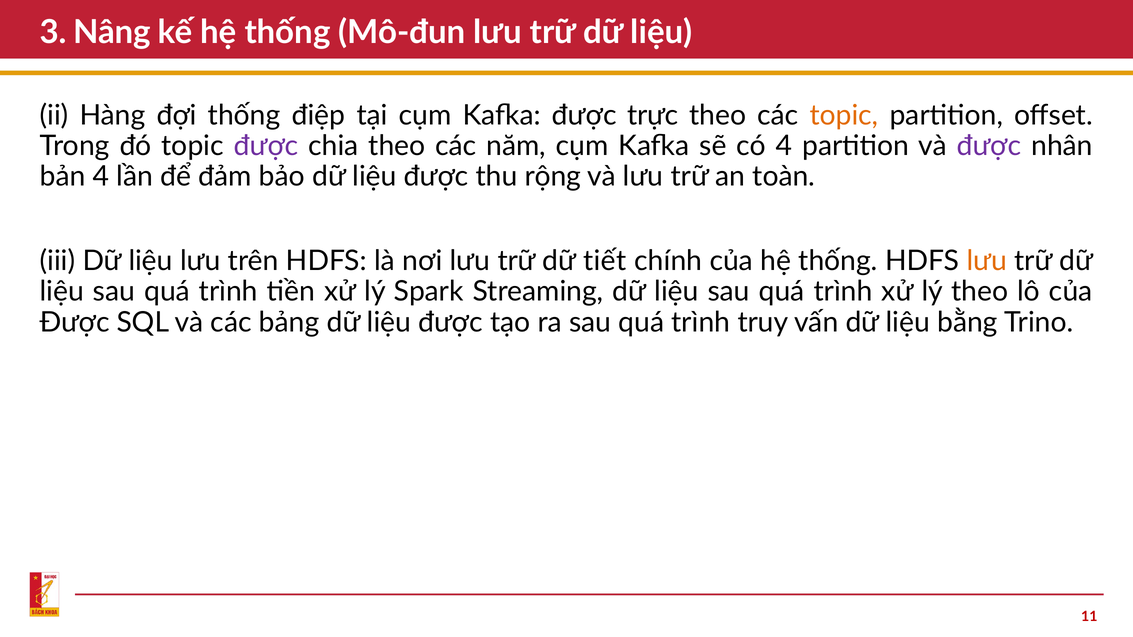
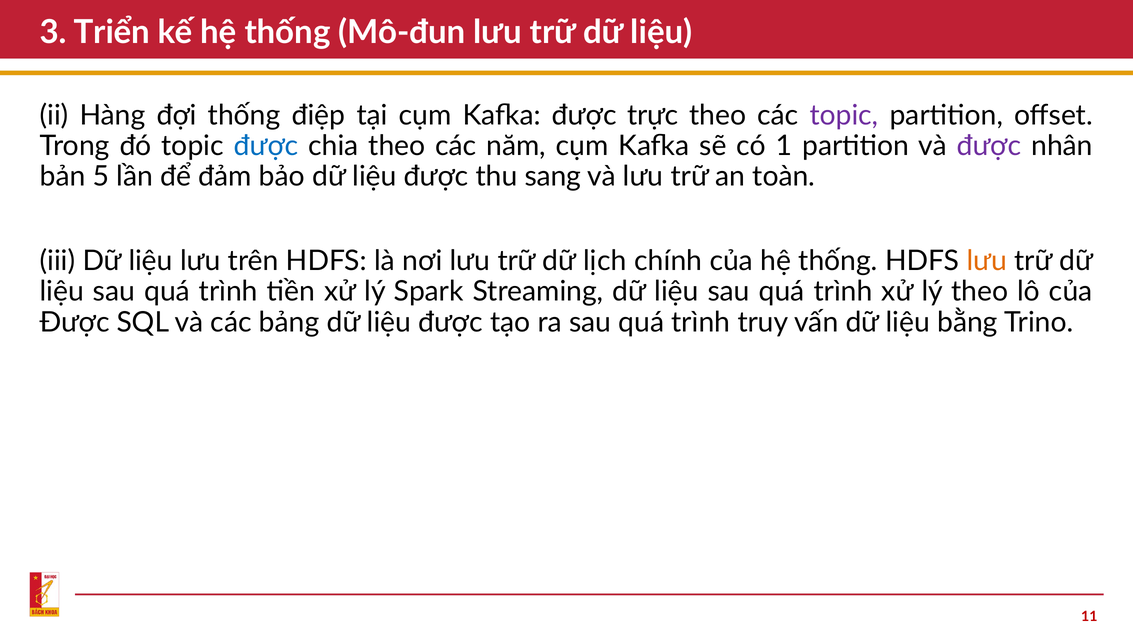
Nâng: Nâng -> Triển
topic at (844, 115) colour: orange -> purple
được at (266, 146) colour: purple -> blue
có 4: 4 -> 1
bản 4: 4 -> 5
rộng: rộng -> sang
tiết: tiết -> lịch
